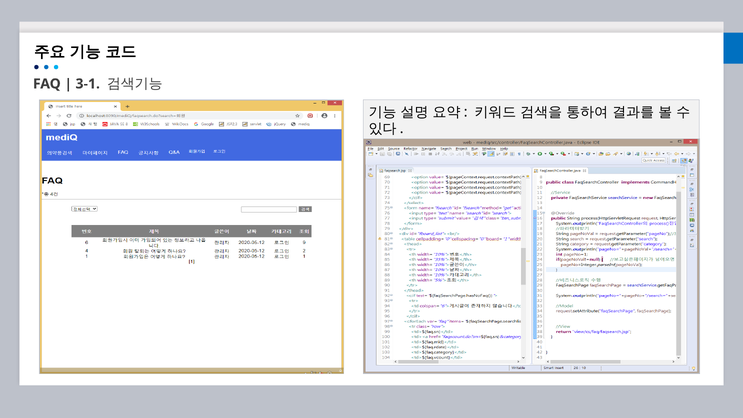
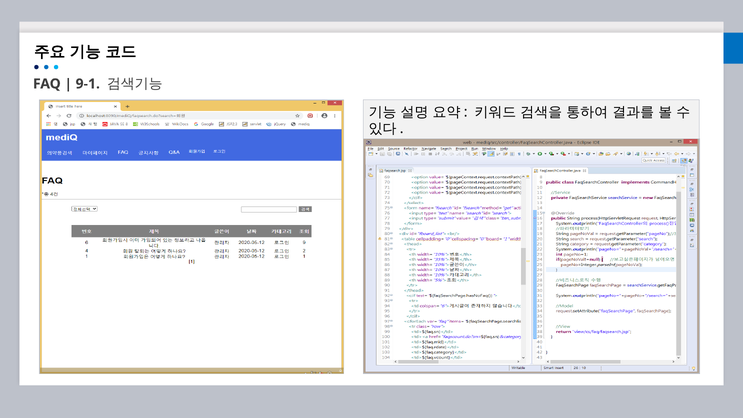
3-1: 3-1 -> 9-1
